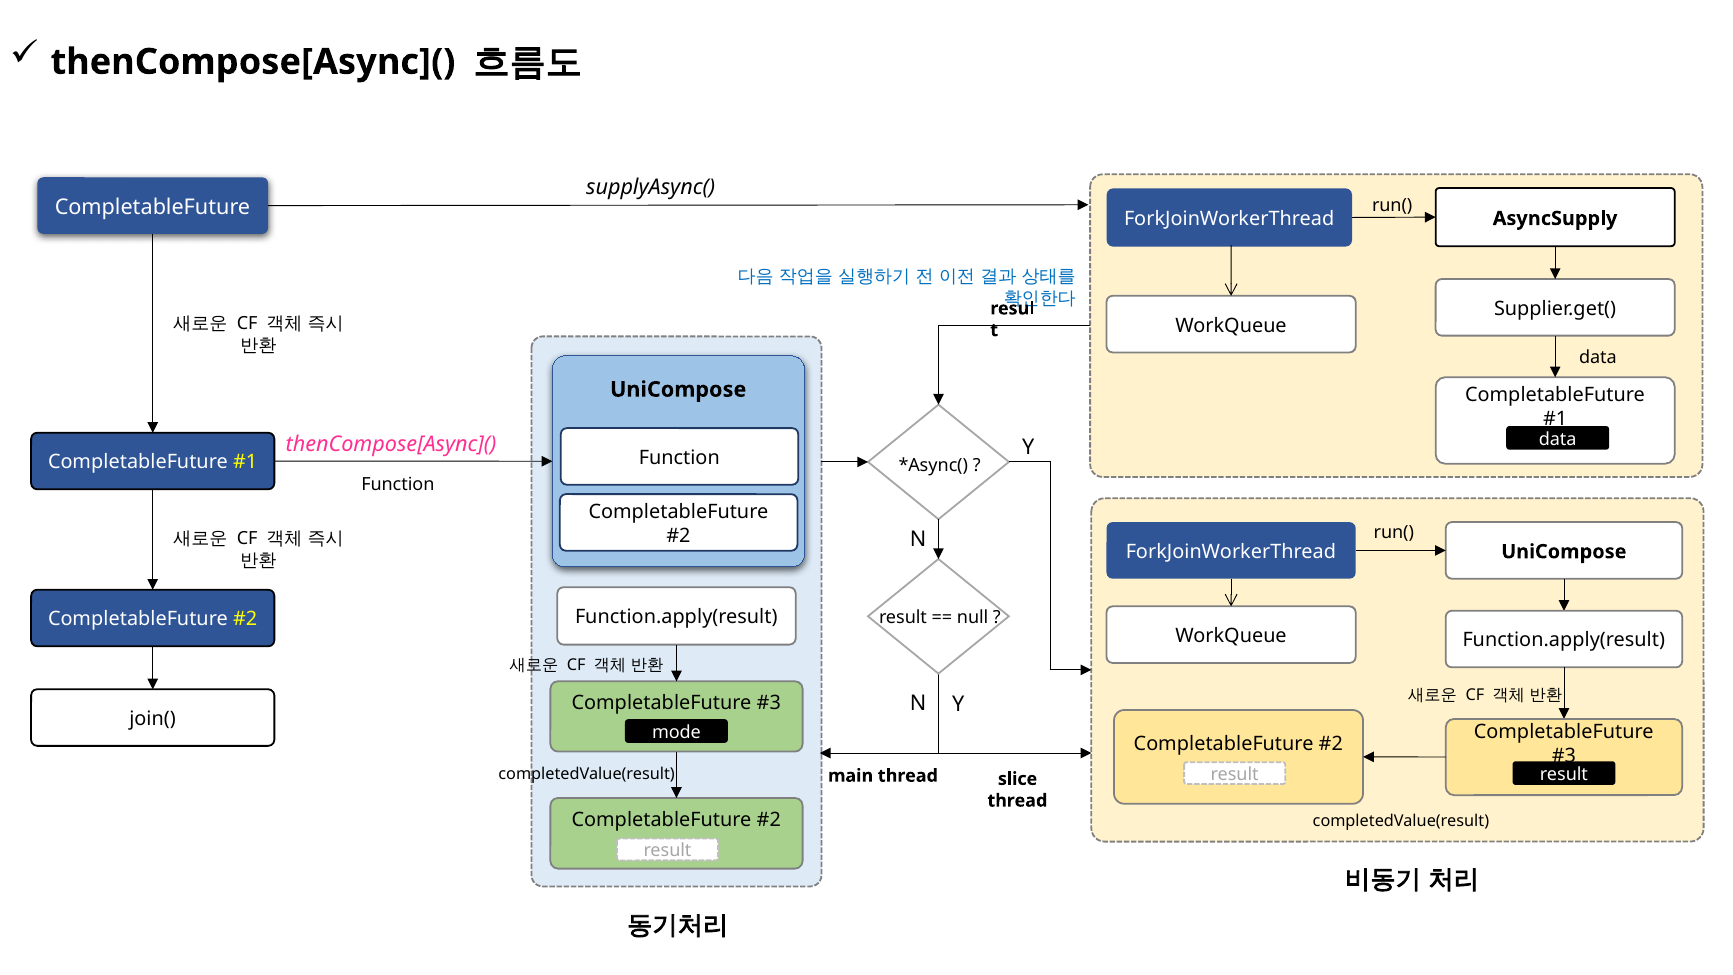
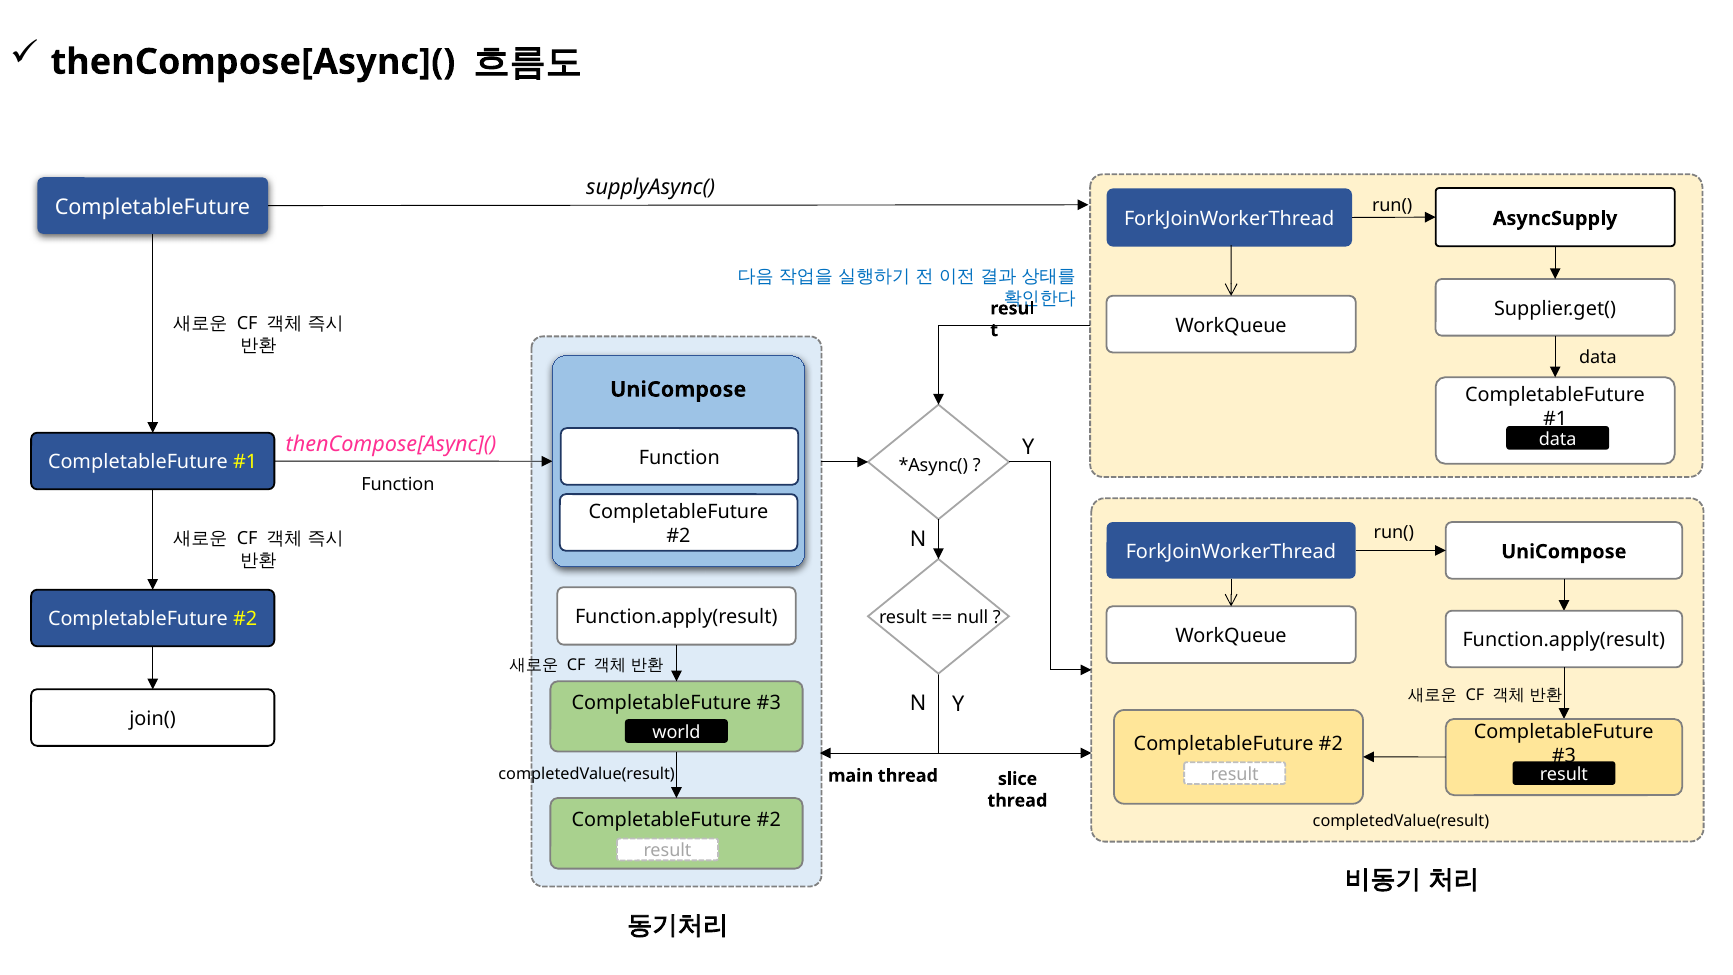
mode: mode -> world
